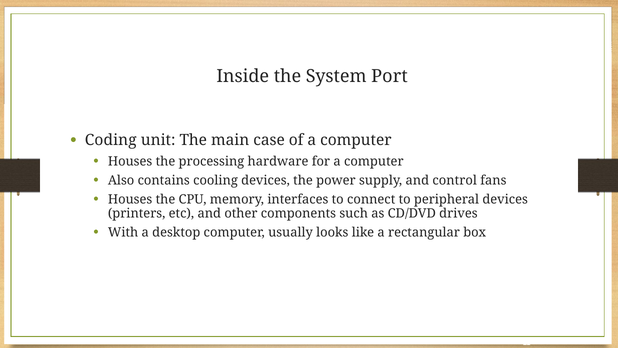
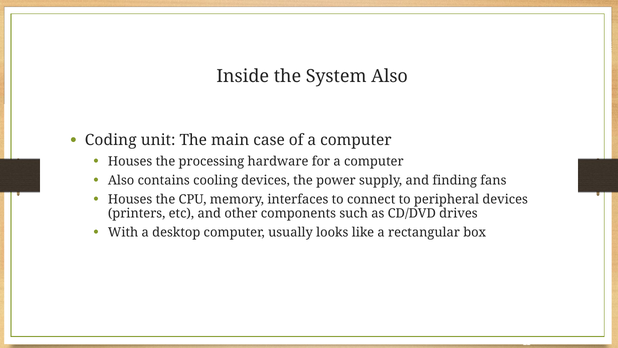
System Port: Port -> Also
control: control -> finding
